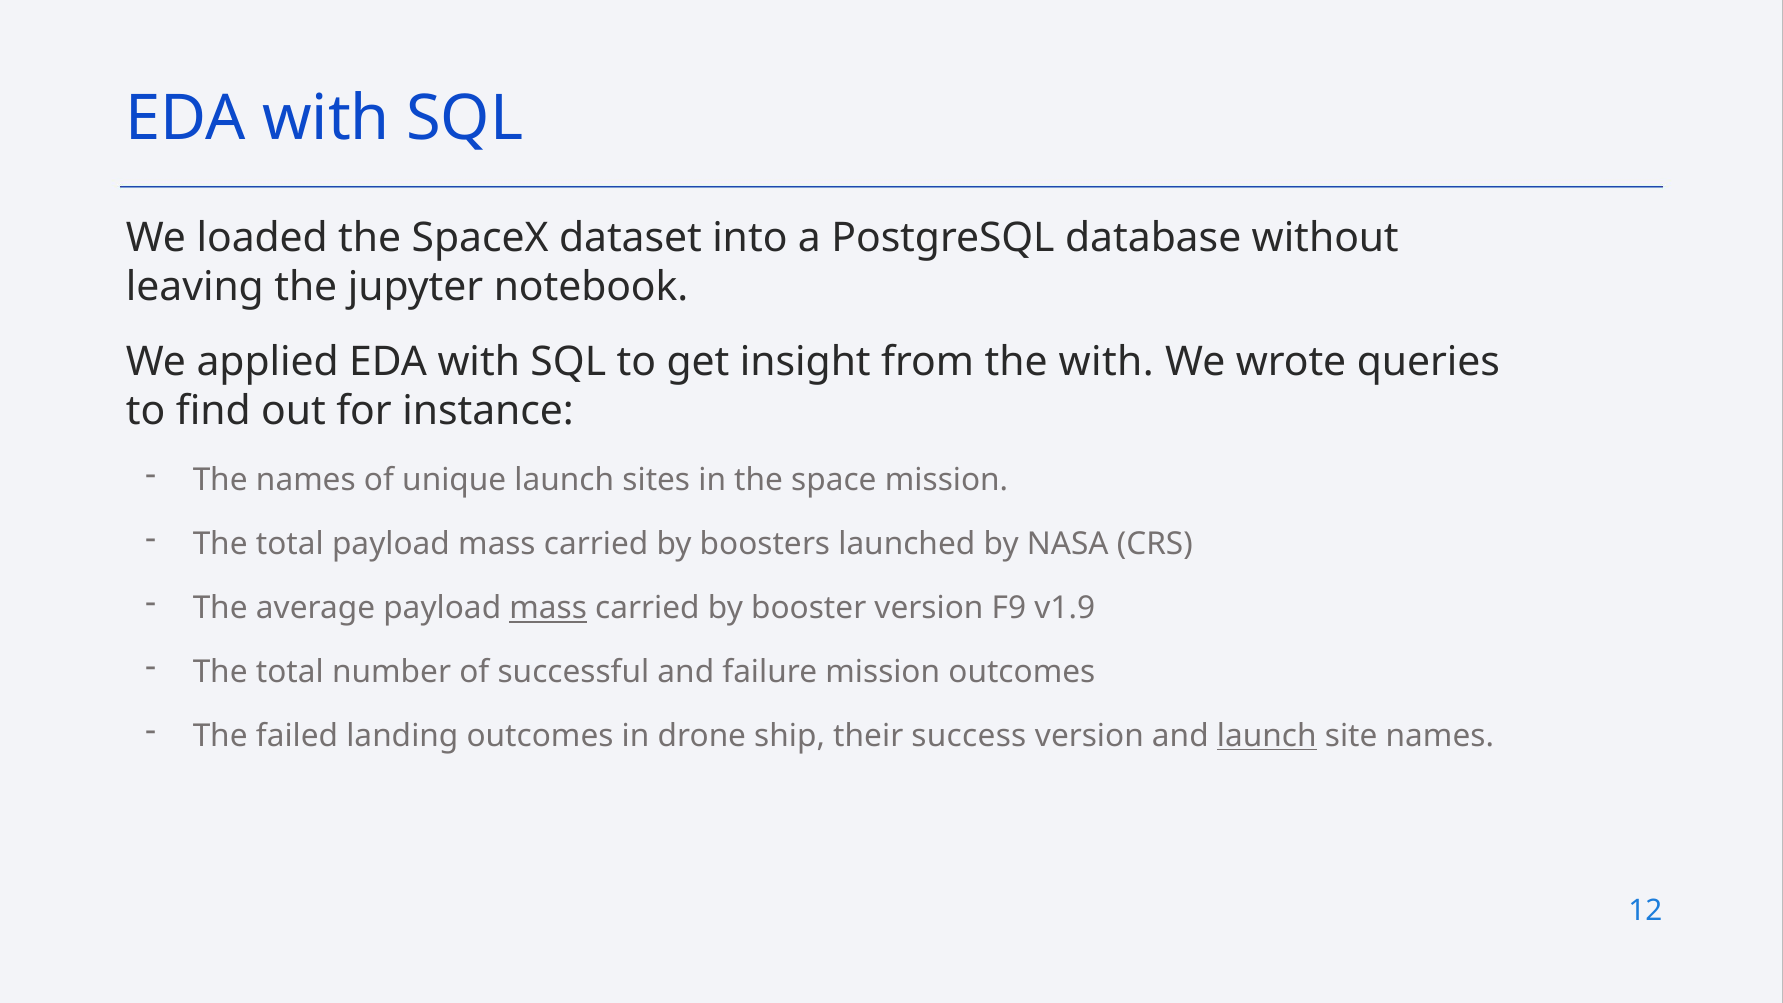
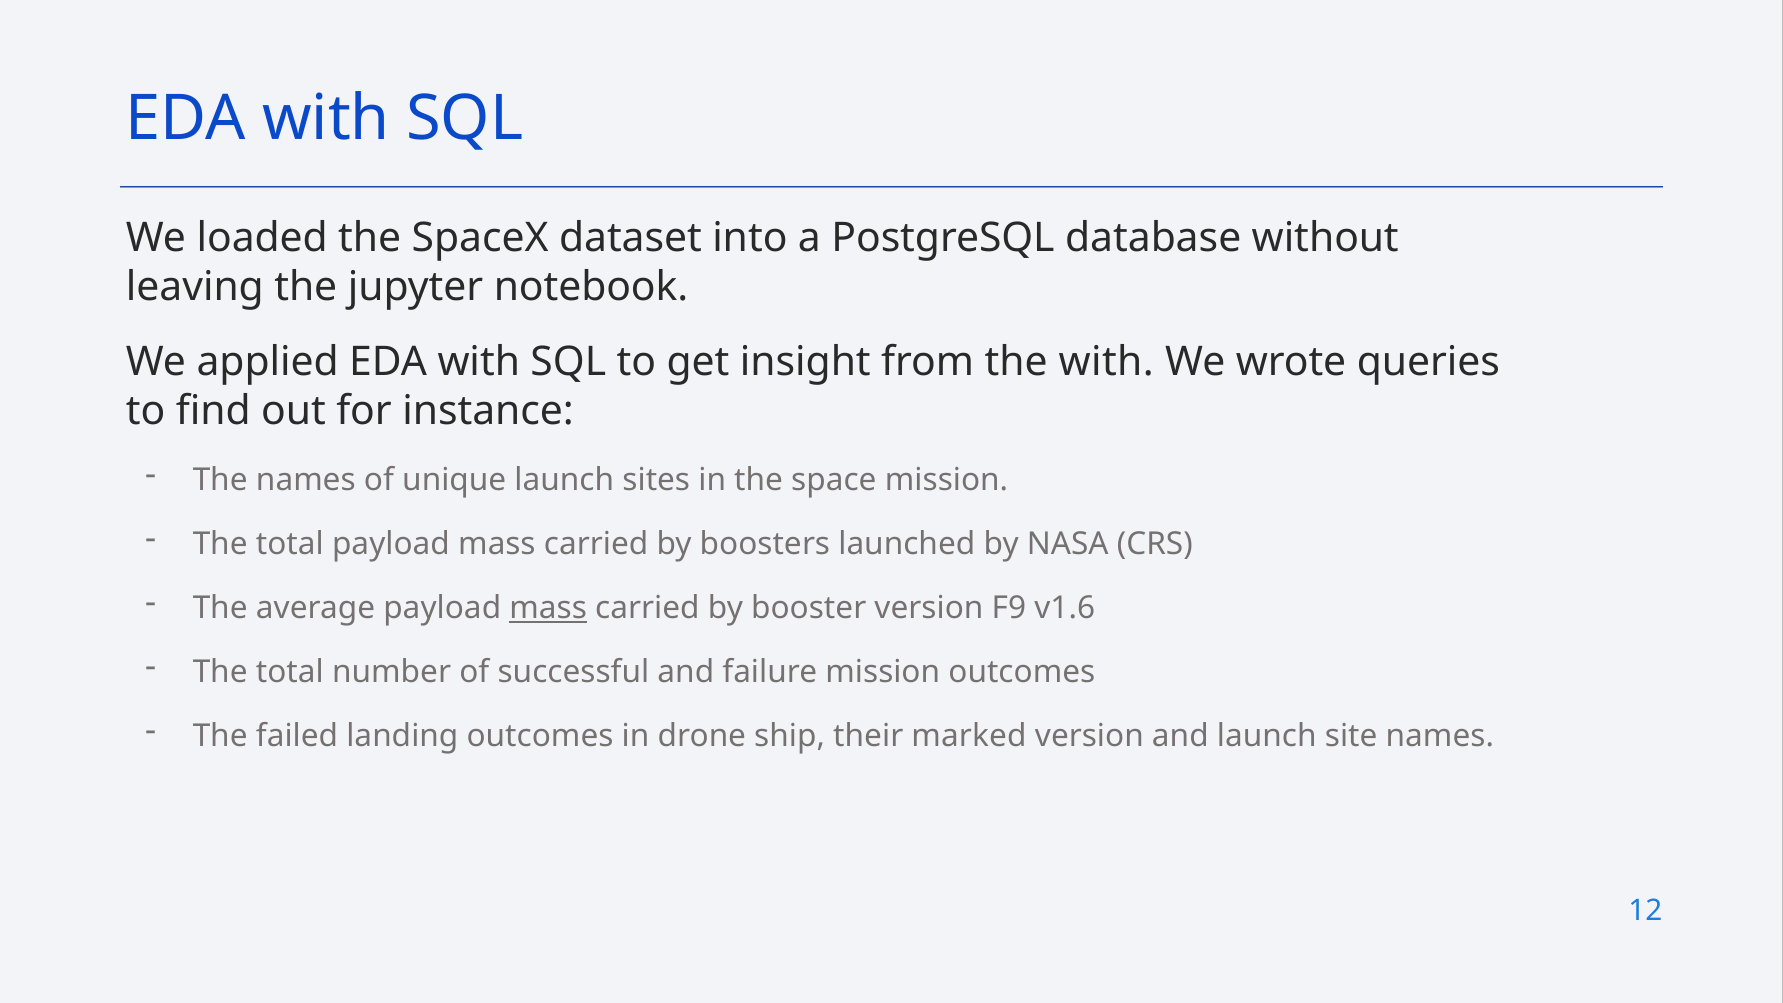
v1.9: v1.9 -> v1.6
success: success -> marked
launch at (1267, 736) underline: present -> none
